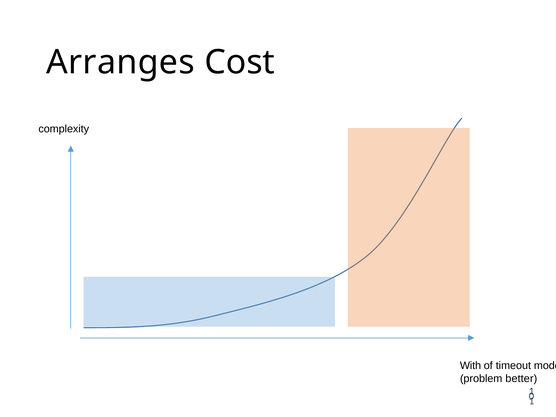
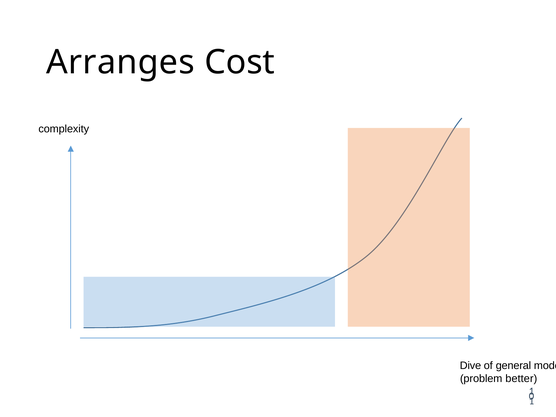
With: With -> Dive
timeout: timeout -> general
